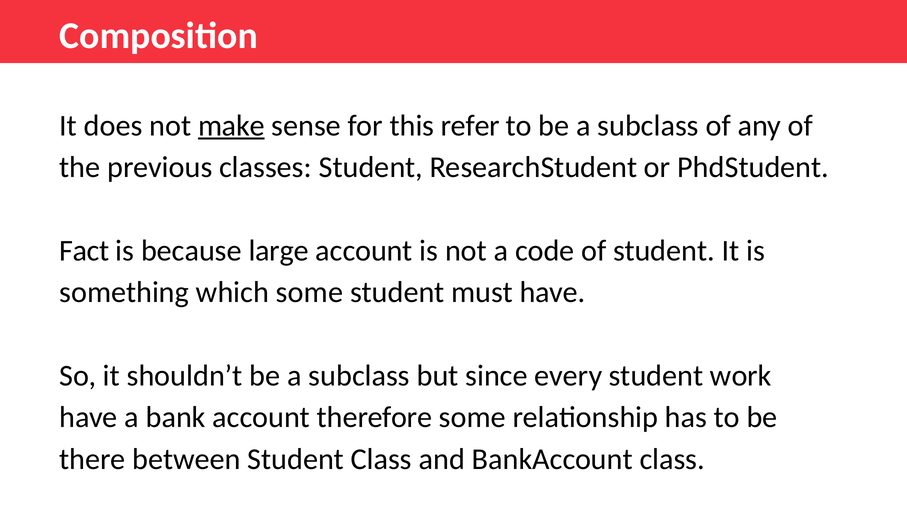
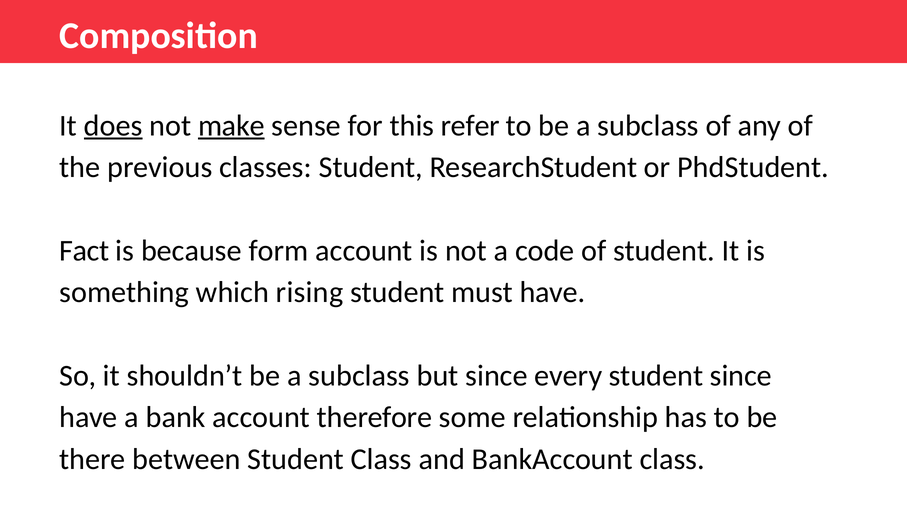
does underline: none -> present
large: large -> form
which some: some -> rising
student work: work -> since
